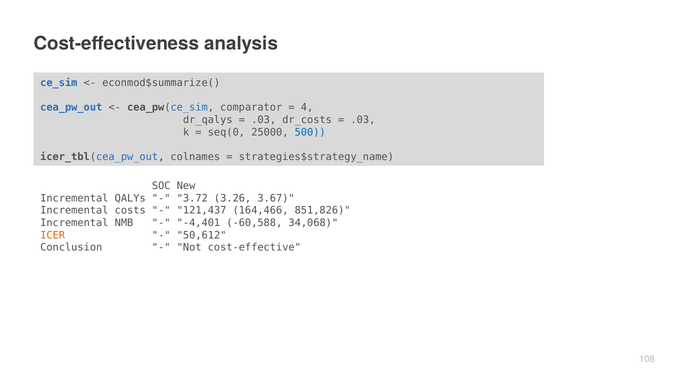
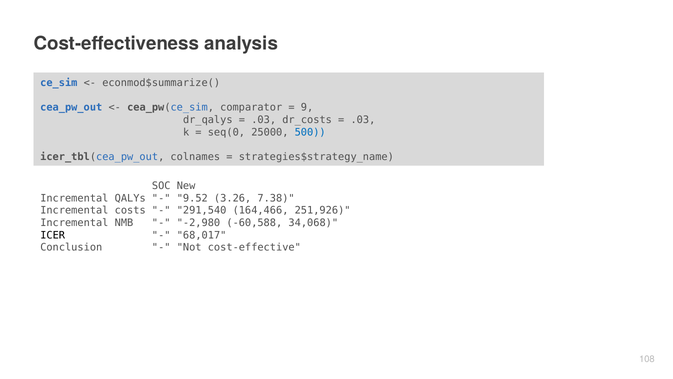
4: 4 -> 9
3.72: 3.72 -> 9.52
3.67: 3.67 -> 7.38
121,437: 121,437 -> 291,540
851,826: 851,826 -> 251,926
-4,401: -4,401 -> -2,980
ICER colour: orange -> black
50,612: 50,612 -> 68,017
